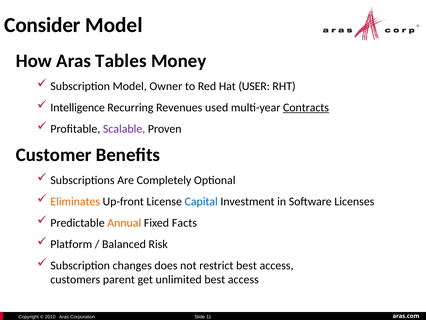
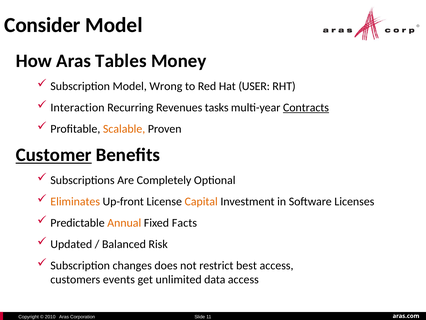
Owner: Owner -> Wrong
Intelligence: Intelligence -> Interaction
used: used -> tasks
Scalable colour: purple -> orange
Customer underline: none -> present
Capital colour: blue -> orange
Platform: Platform -> Updated
parent: parent -> events
unlimited best: best -> data
